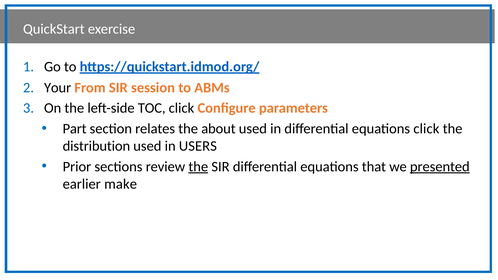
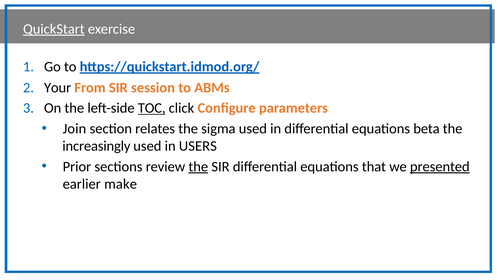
QuickStart underline: none -> present
TOC underline: none -> present
Part: Part -> Join
about: about -> sigma
equations click: click -> beta
distribution: distribution -> increasingly
